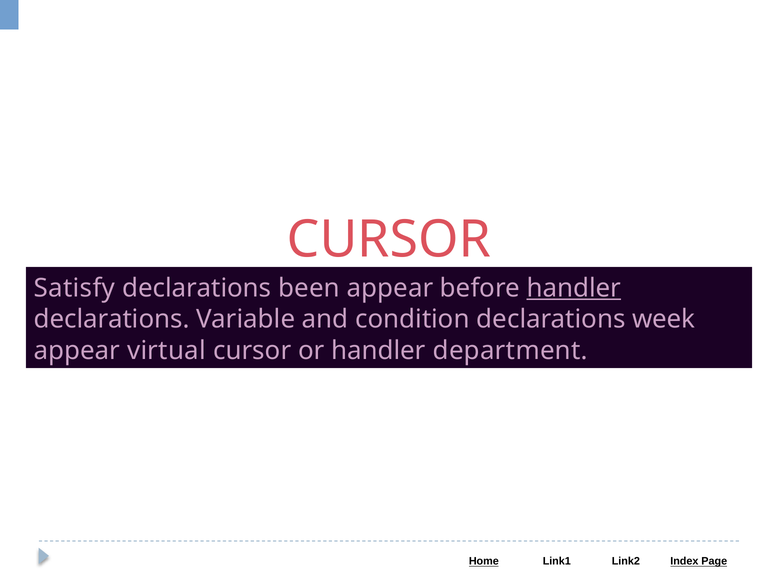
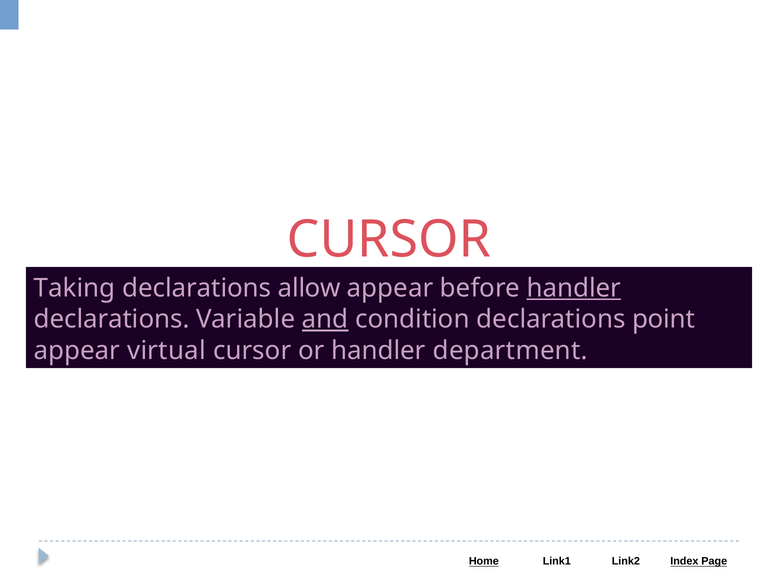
Satisfy: Satisfy -> Taking
been: been -> allow
and underline: none -> present
week: week -> point
